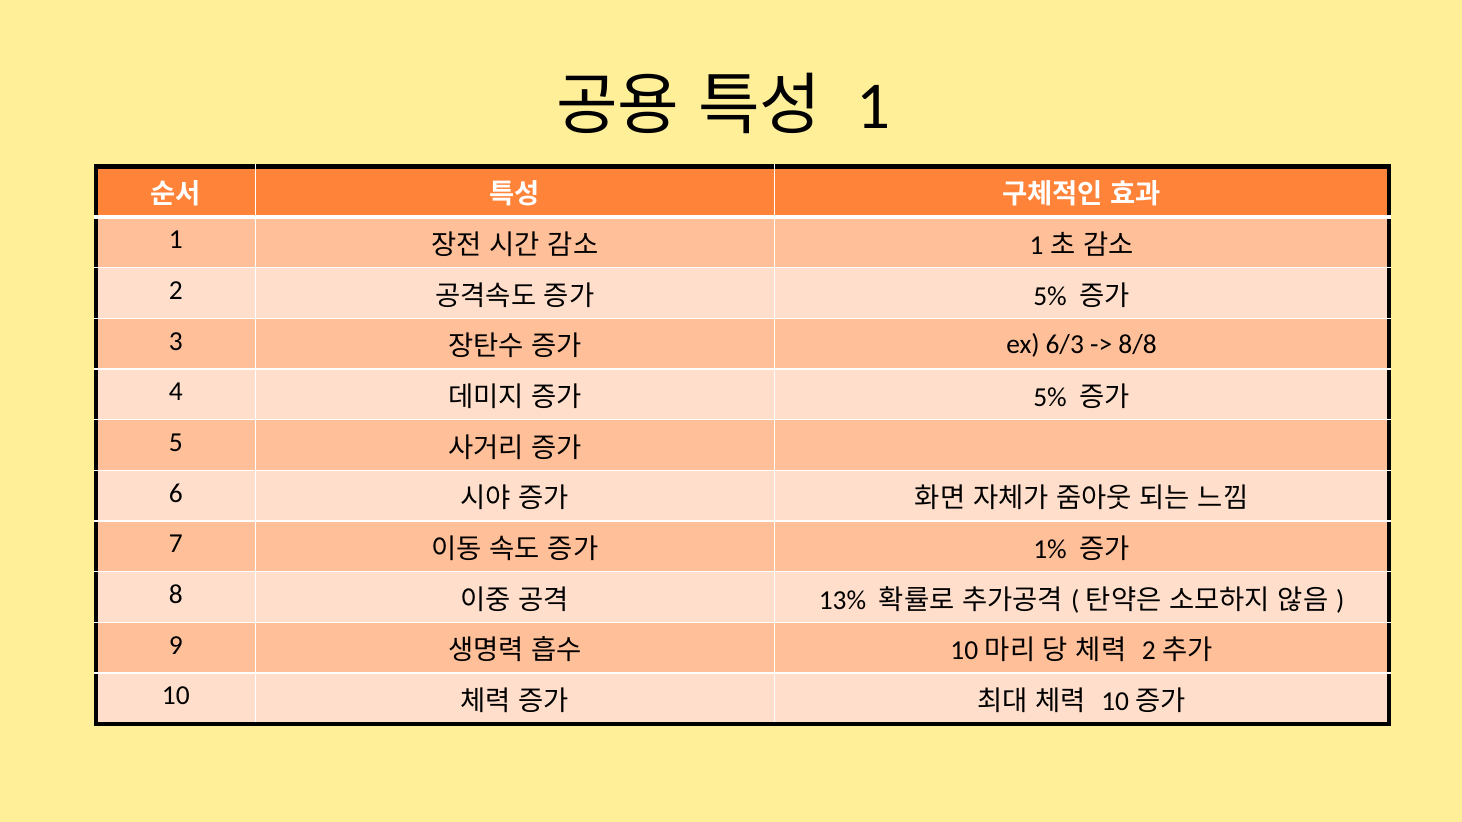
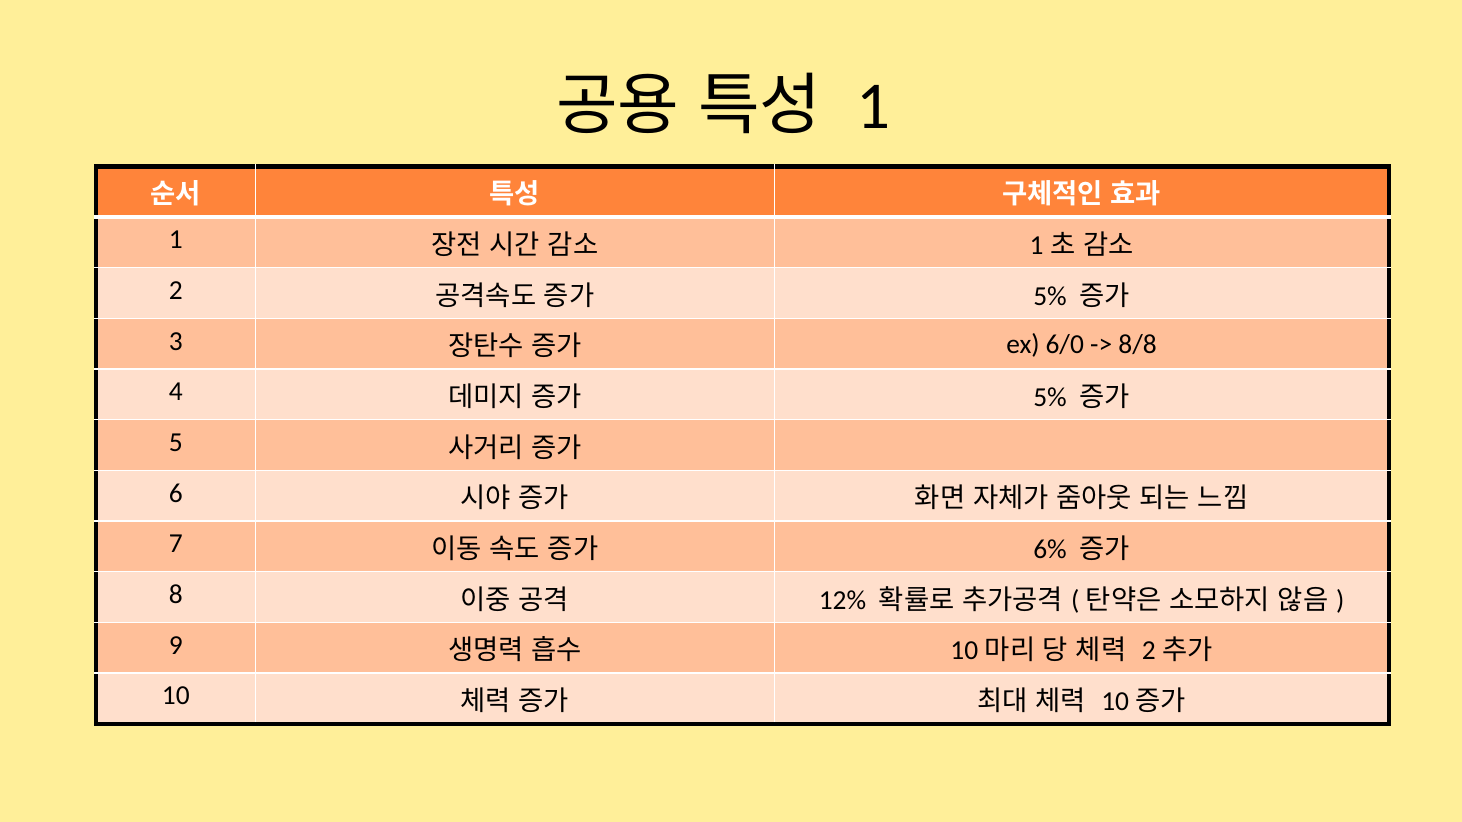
6/3: 6/3 -> 6/0
1%: 1% -> 6%
13%: 13% -> 12%
